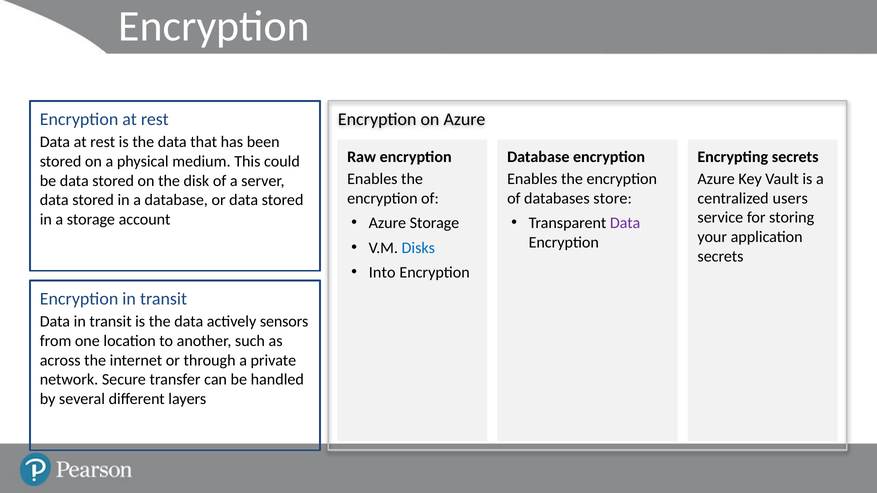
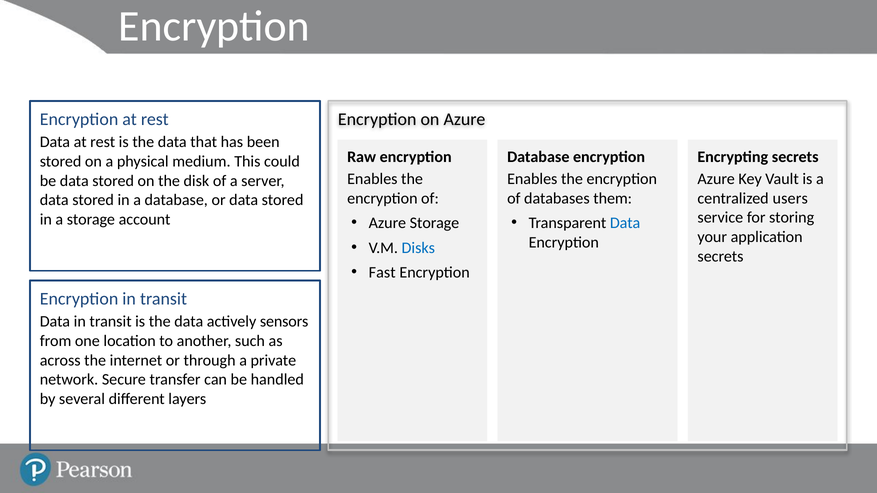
store: store -> them
Data at (625, 223) colour: purple -> blue
Into: Into -> Fast
